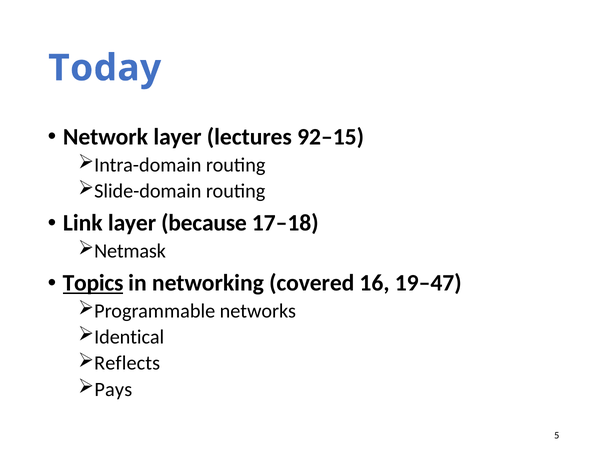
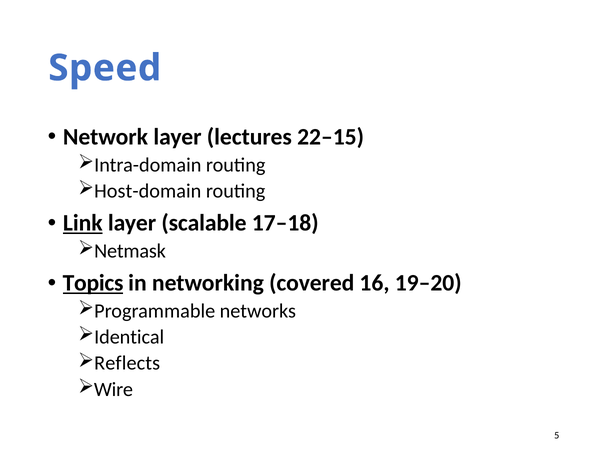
Today: Today -> Speed
92–15: 92–15 -> 22–15
Slide-domain: Slide-domain -> Host-domain
Link underline: none -> present
because: because -> scalable
19–47: 19–47 -> 19–20
Pays: Pays -> Wire
